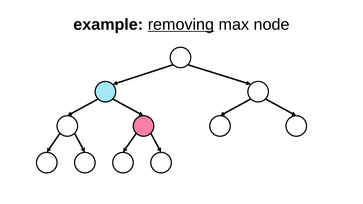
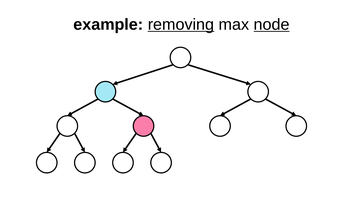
node underline: none -> present
